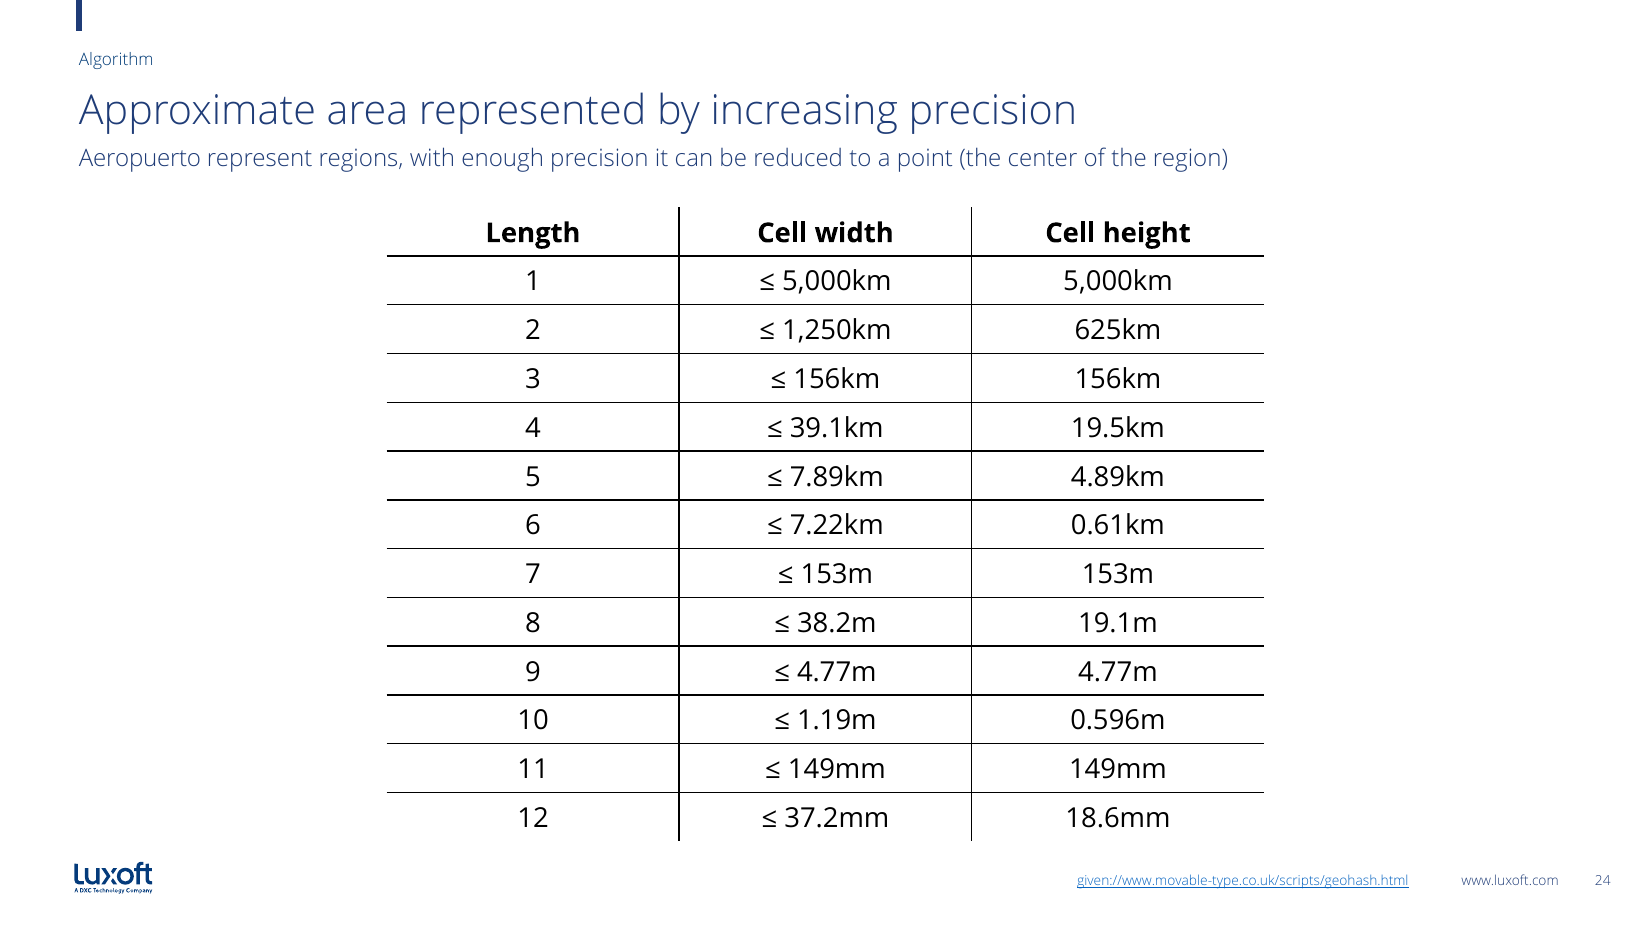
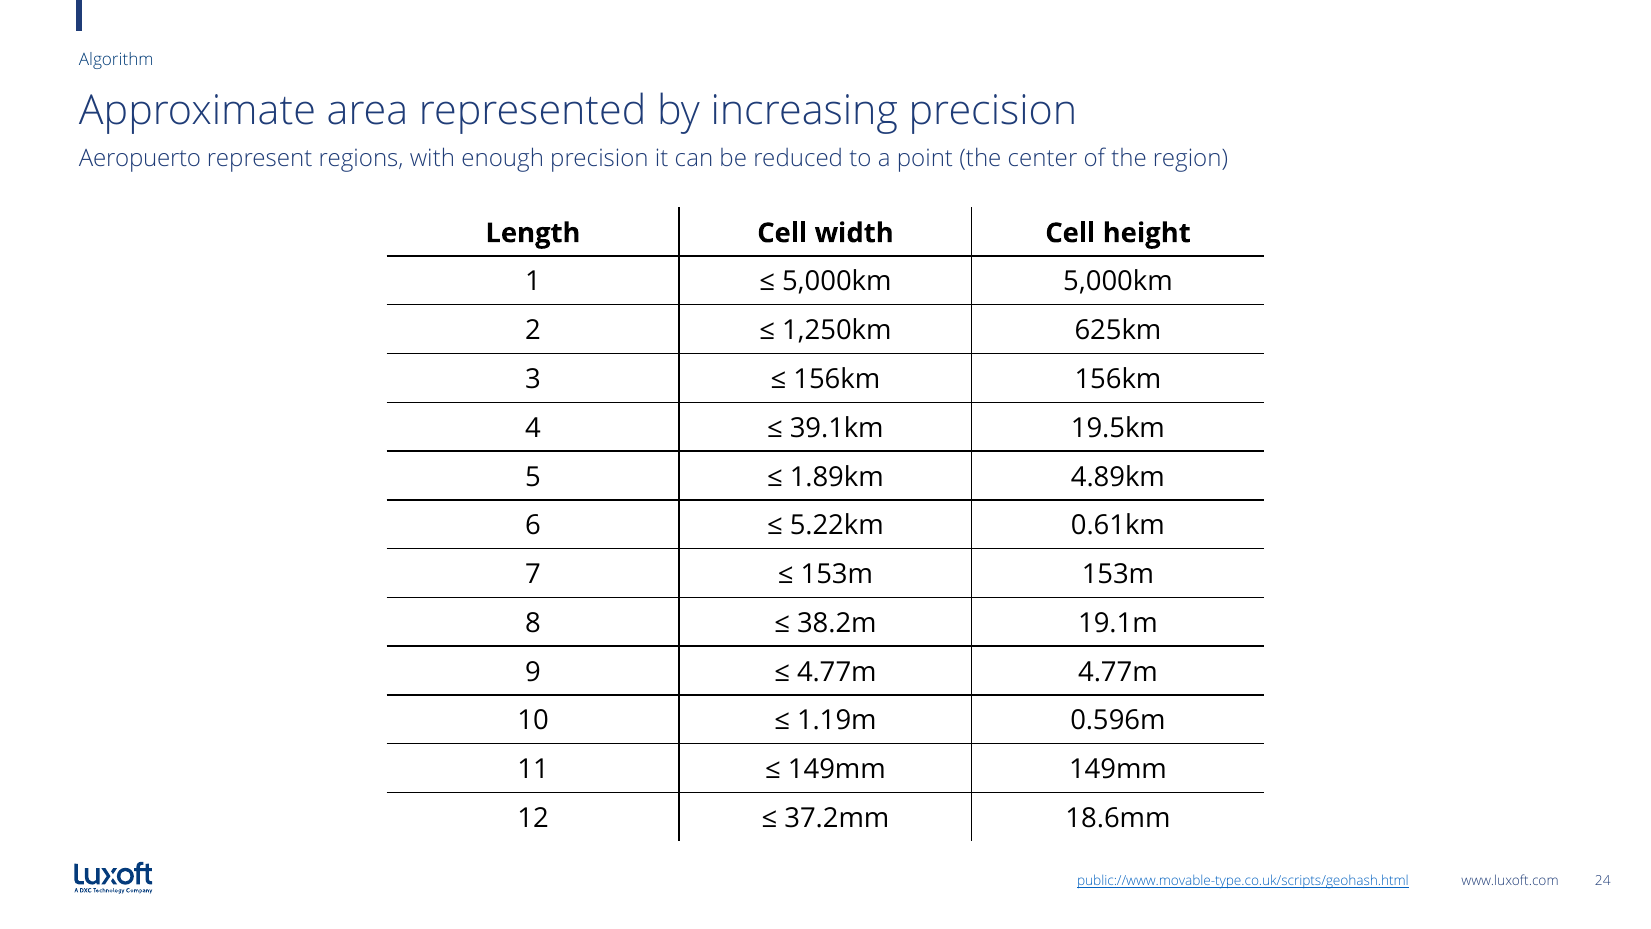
7.89km: 7.89km -> 1.89km
7.22km: 7.22km -> 5.22km
given://www.movable-type.co.uk/scripts/geohash.html: given://www.movable-type.co.uk/scripts/geohash.html -> public://www.movable-type.co.uk/scripts/geohash.html
